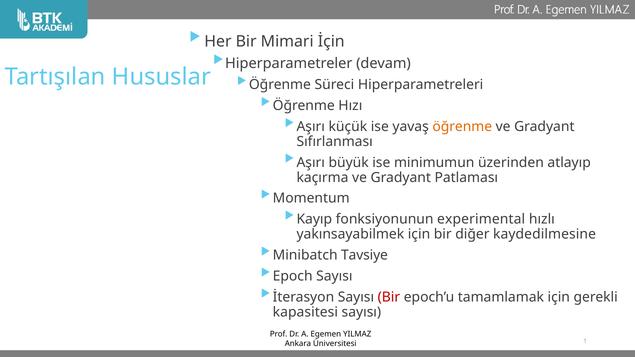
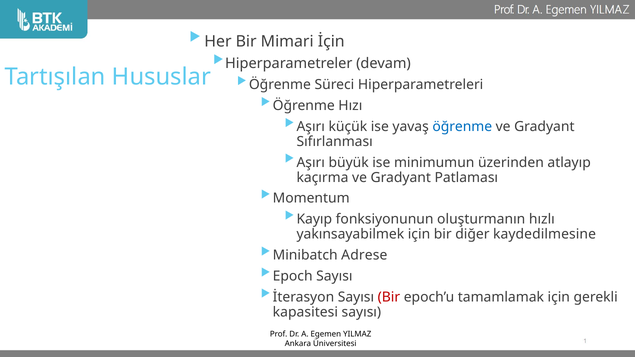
öğrenme at (462, 127) colour: orange -> blue
experimental: experimental -> oluşturmanın
Tavsiye: Tavsiye -> Adrese
